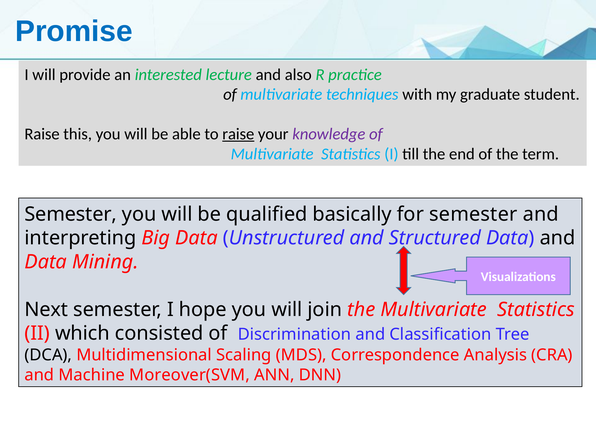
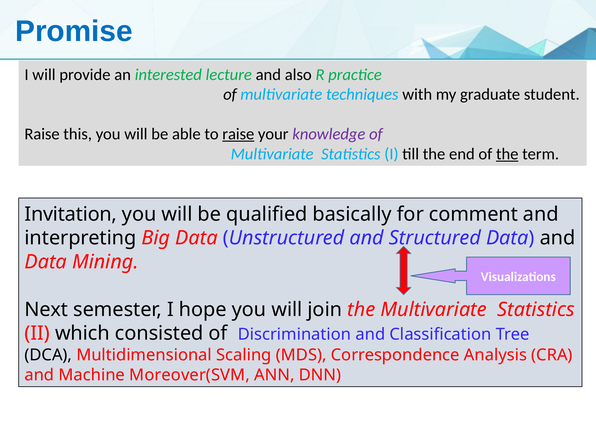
the at (507, 154) underline: none -> present
Semester at (71, 214): Semester -> Invitation
for semester: semester -> comment
